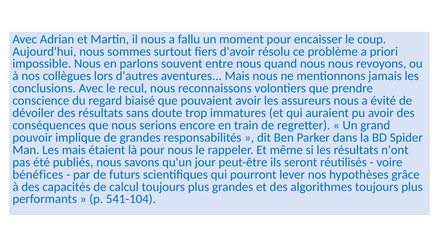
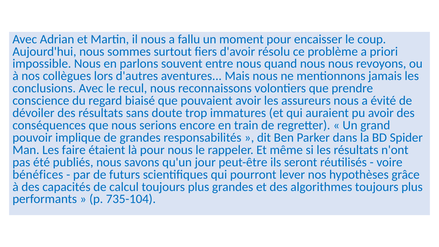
Les mais: mais -> faire
541-104: 541-104 -> 735-104
